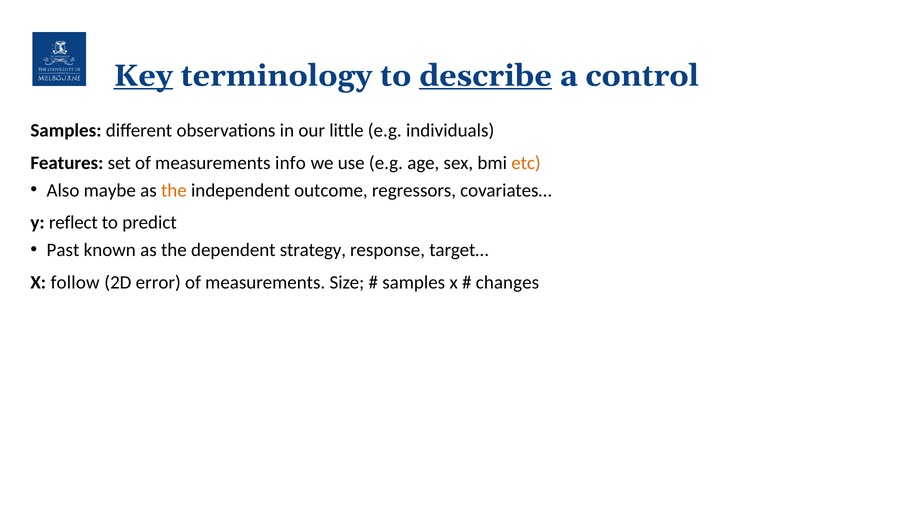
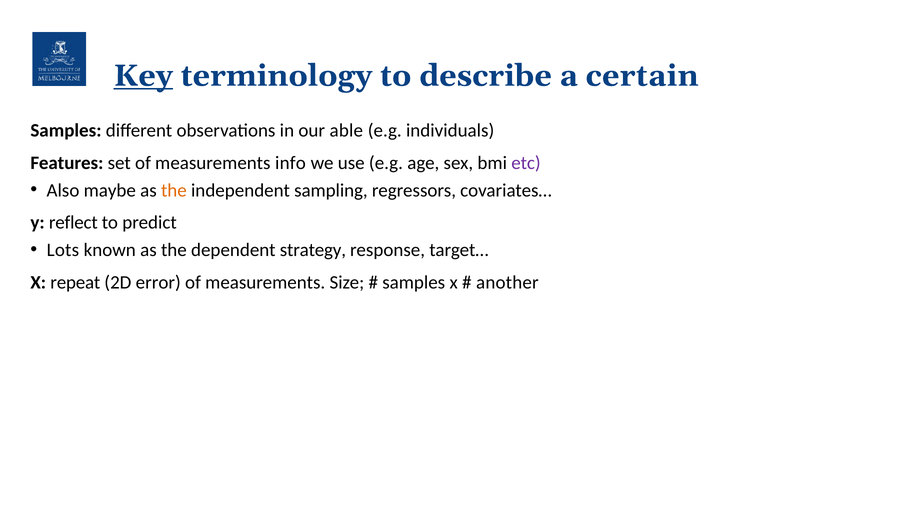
describe underline: present -> none
control: control -> certain
little: little -> able
etc colour: orange -> purple
outcome: outcome -> sampling
Past: Past -> Lots
follow: follow -> repeat
changes: changes -> another
